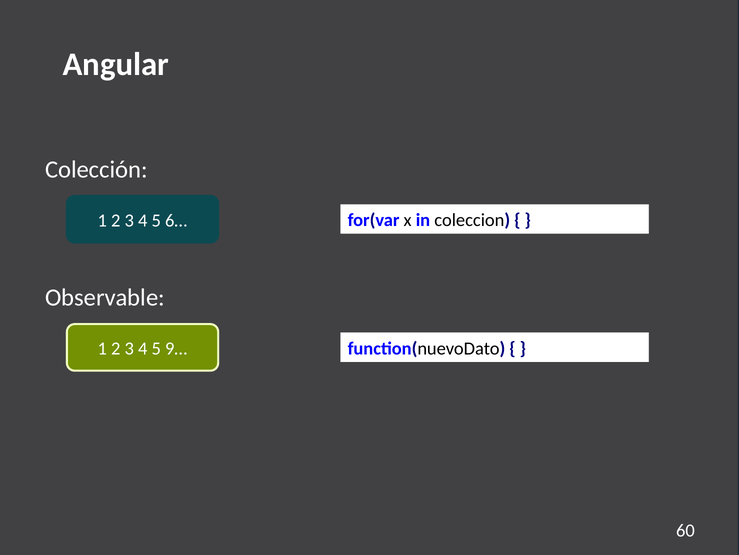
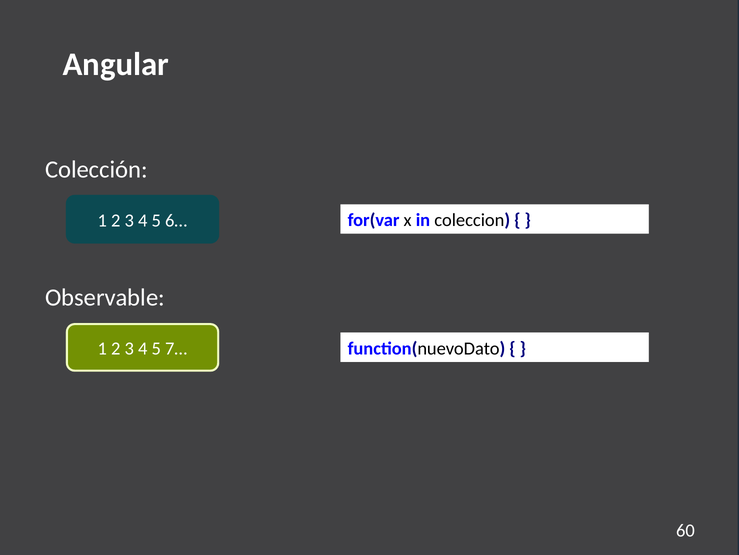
9…: 9… -> 7…
